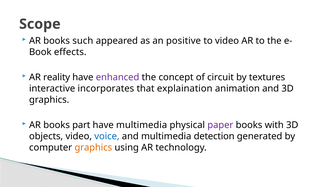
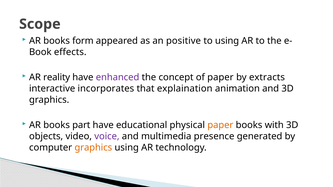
such: such -> form
to video: video -> using
of circuit: circuit -> paper
textures: textures -> extracts
have multimedia: multimedia -> educational
paper at (220, 125) colour: purple -> orange
voice colour: blue -> purple
detection: detection -> presence
